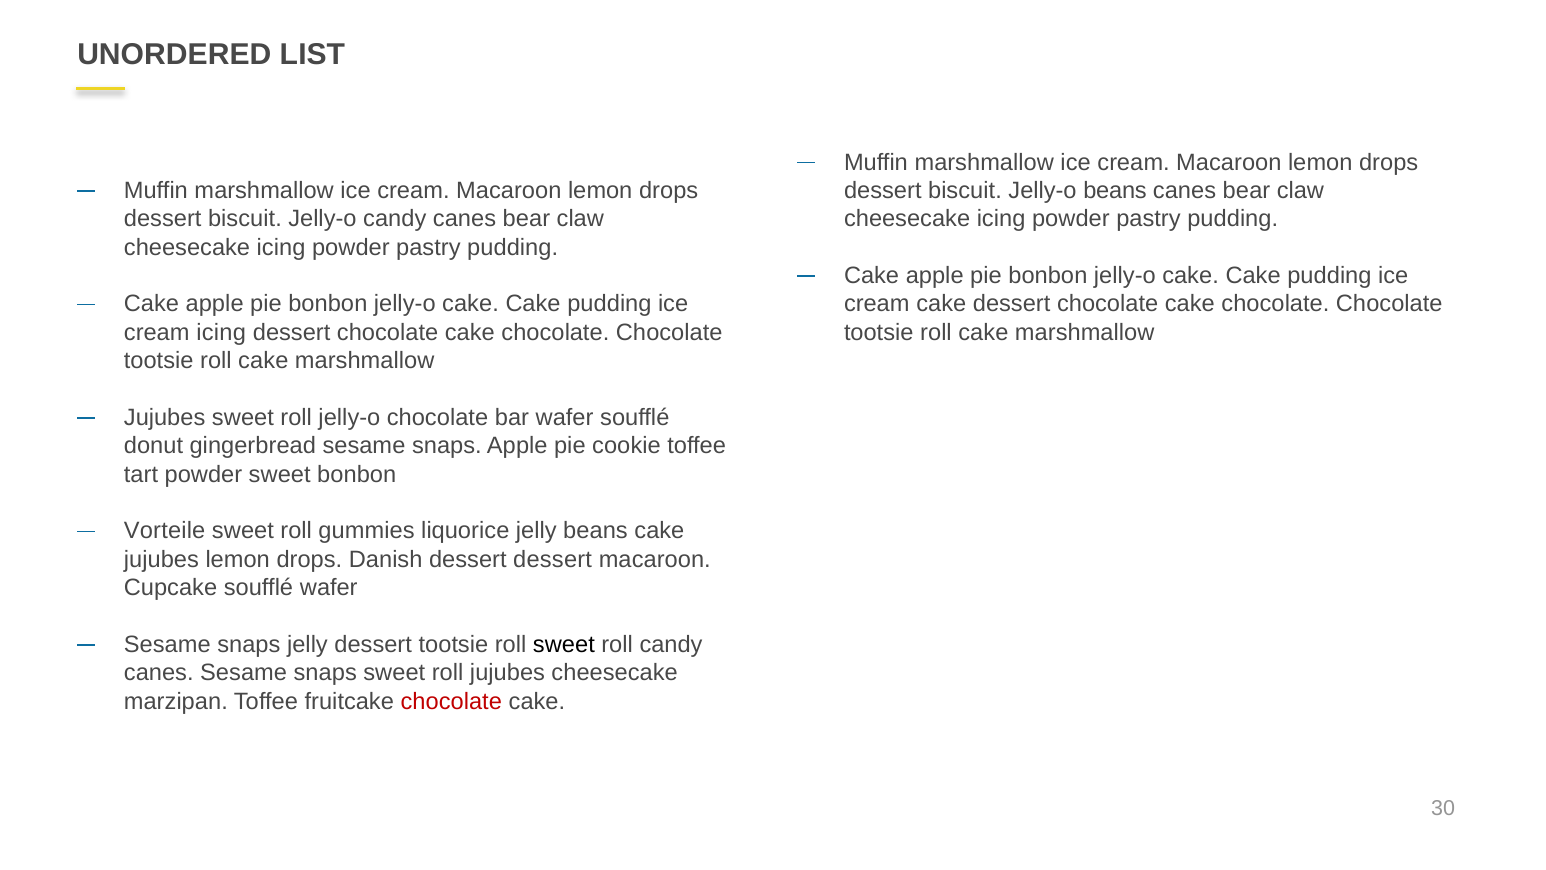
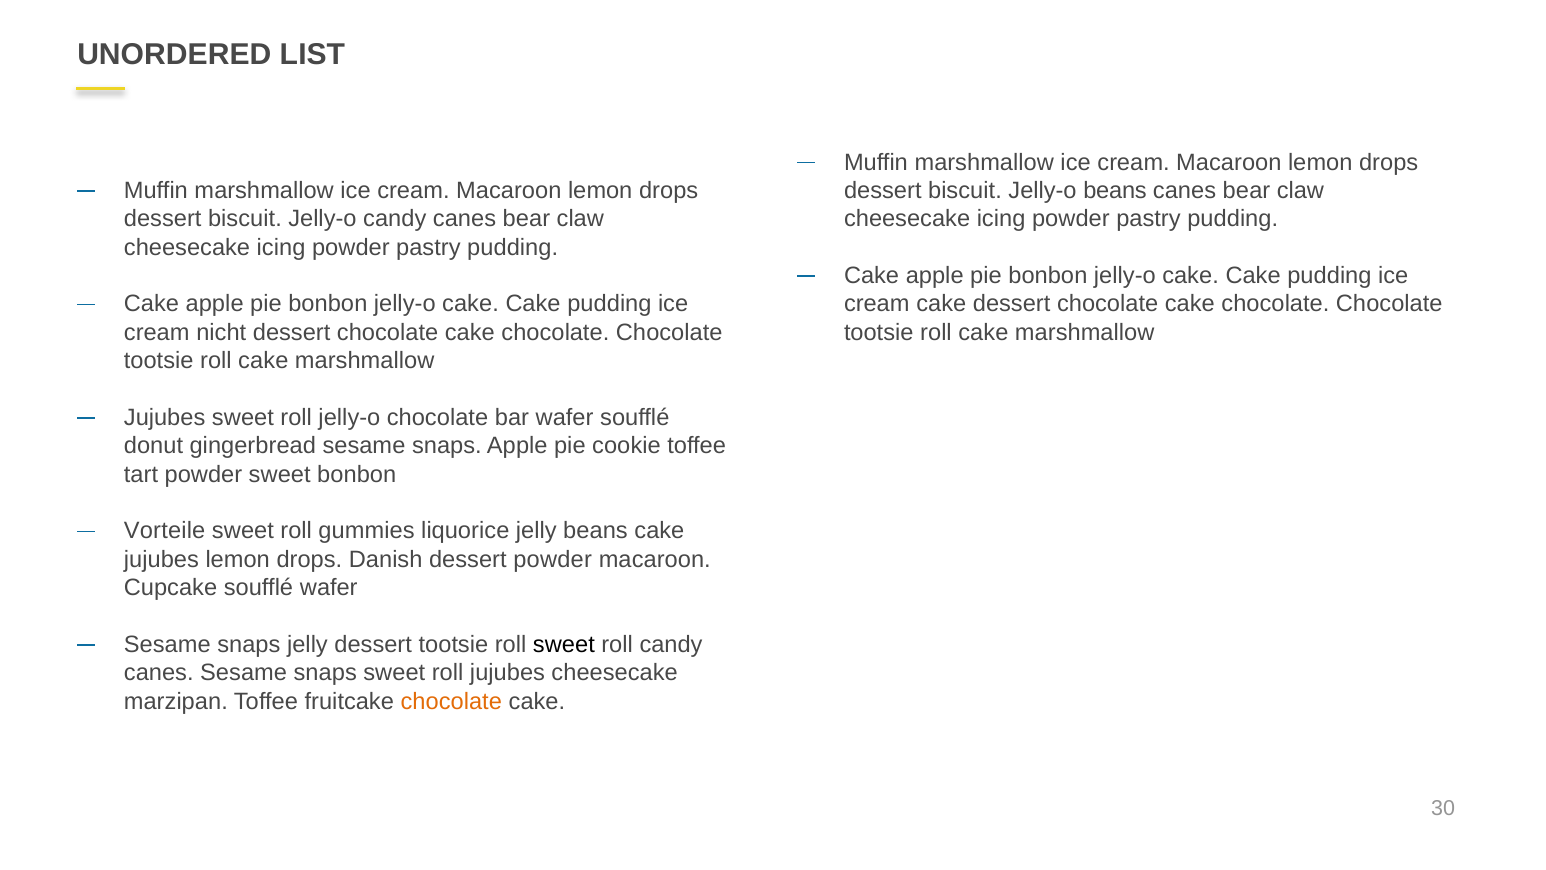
cream icing: icing -> nicht
dessert dessert: dessert -> powder
chocolate at (451, 701) colour: red -> orange
